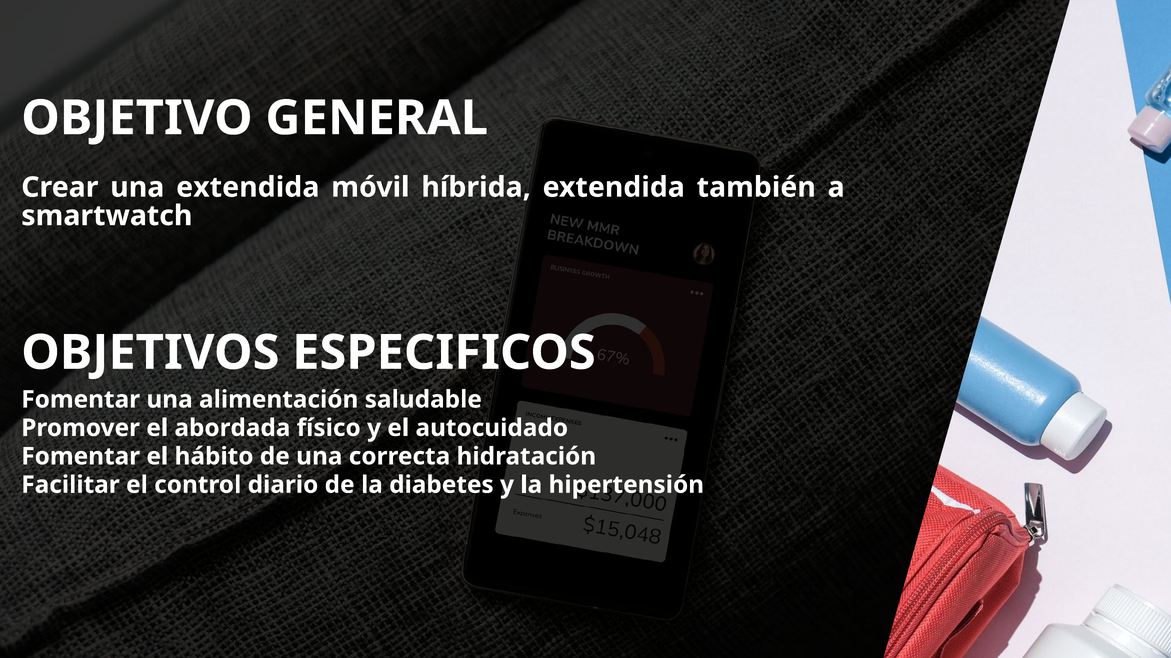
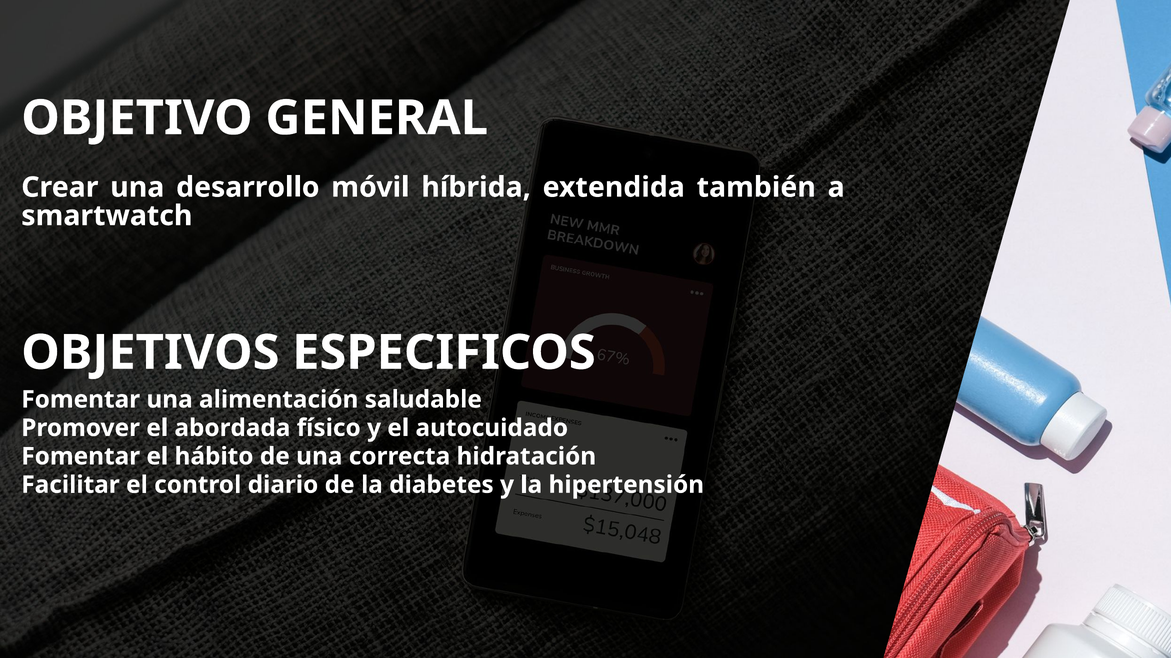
una extendida: extendida -> desarrollo
